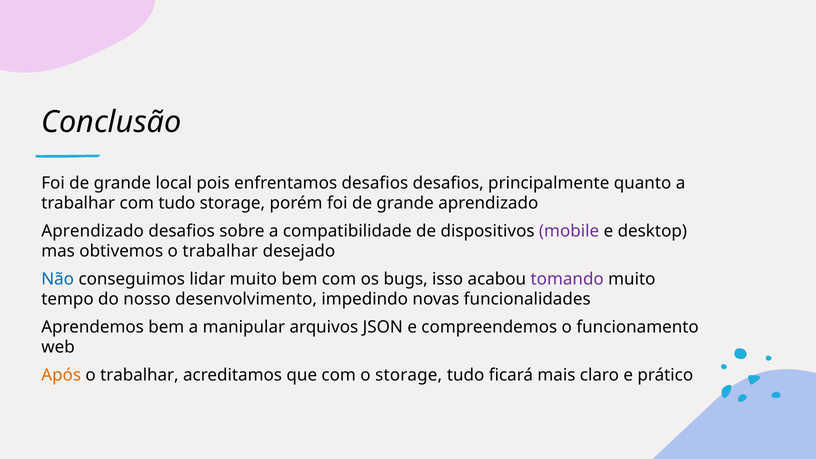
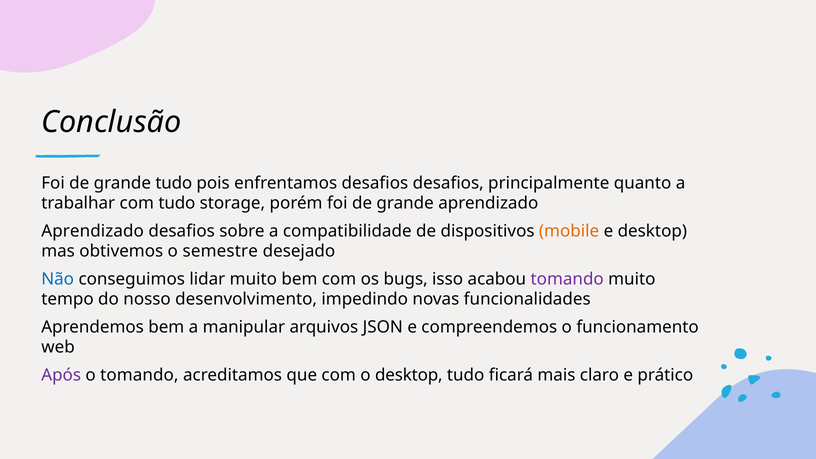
grande local: local -> tudo
mobile colour: purple -> orange
obtivemos o trabalhar: trabalhar -> semestre
Após colour: orange -> purple
trabalhar at (139, 375): trabalhar -> tomando
o storage: storage -> desktop
